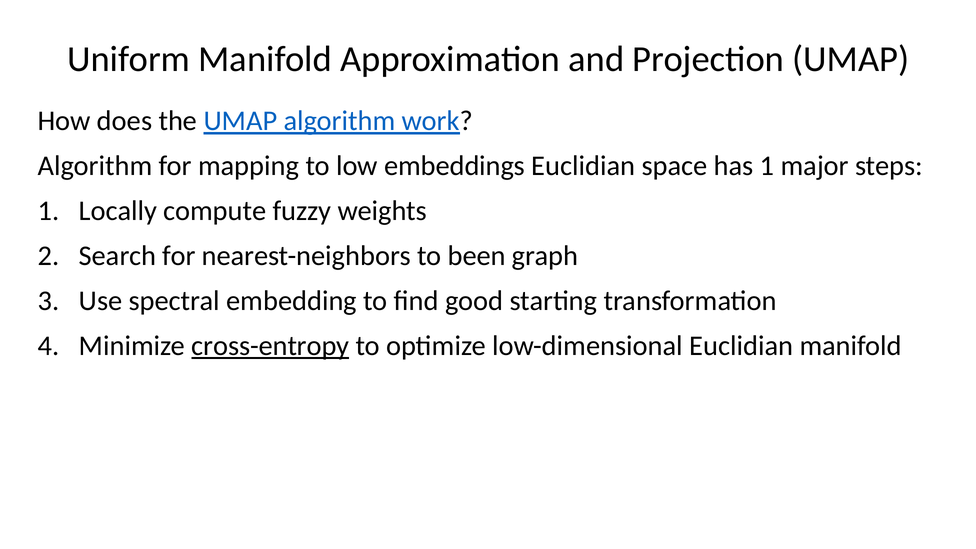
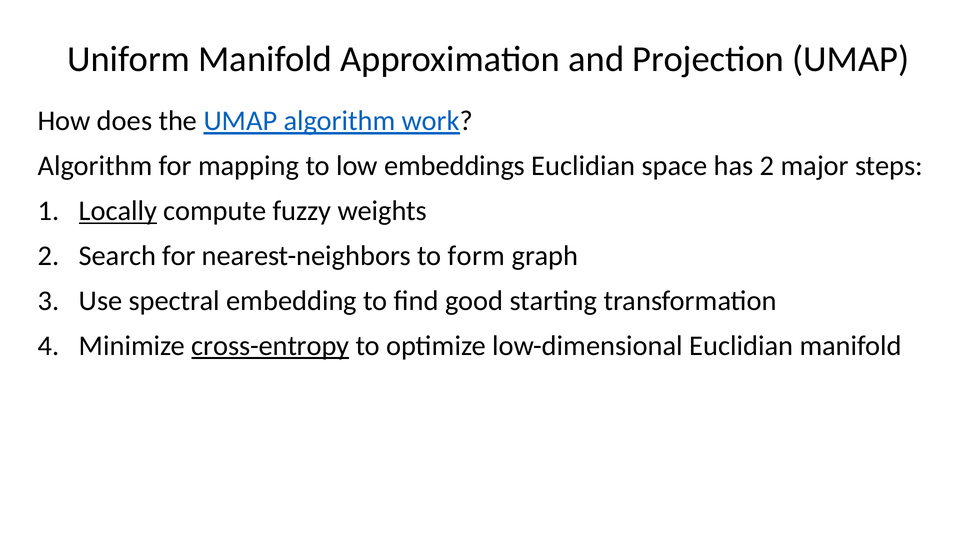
has 1: 1 -> 2
Locally underline: none -> present
been: been -> form
